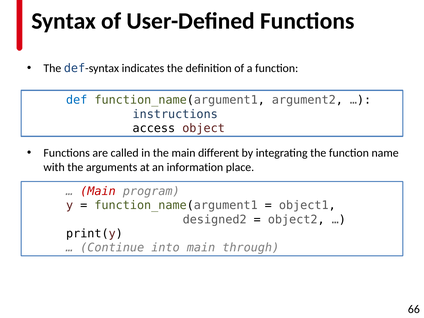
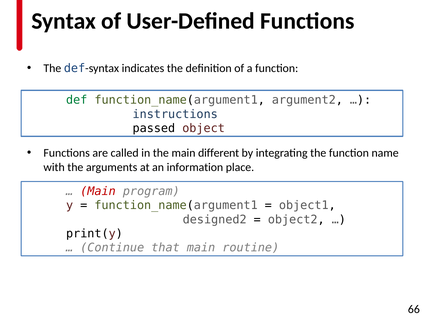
def colour: blue -> green
access: access -> passed
into: into -> that
through: through -> routine
